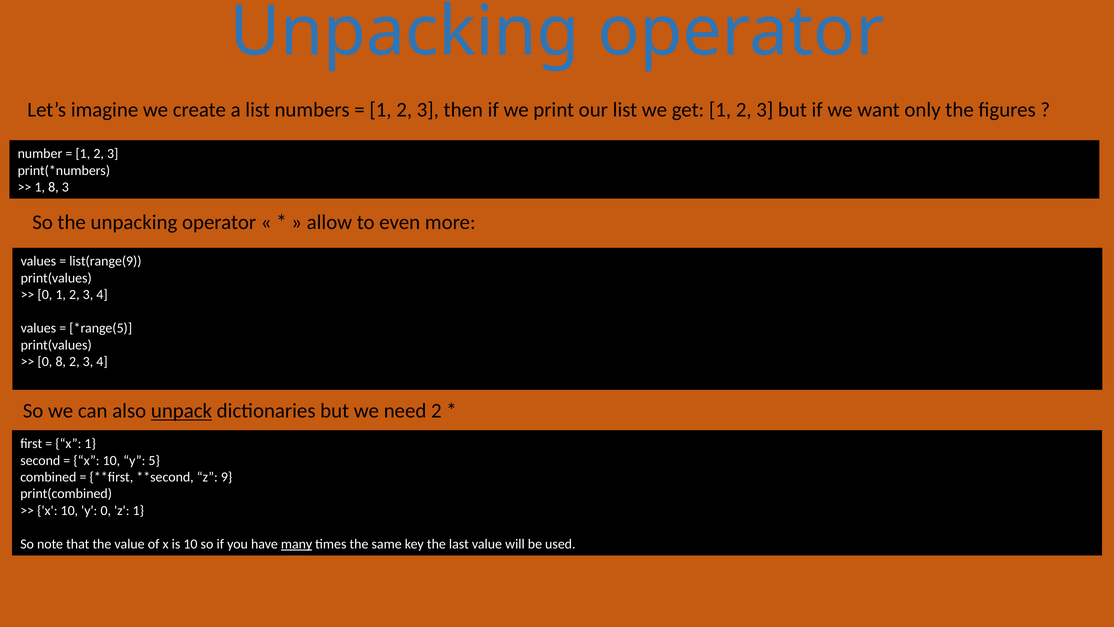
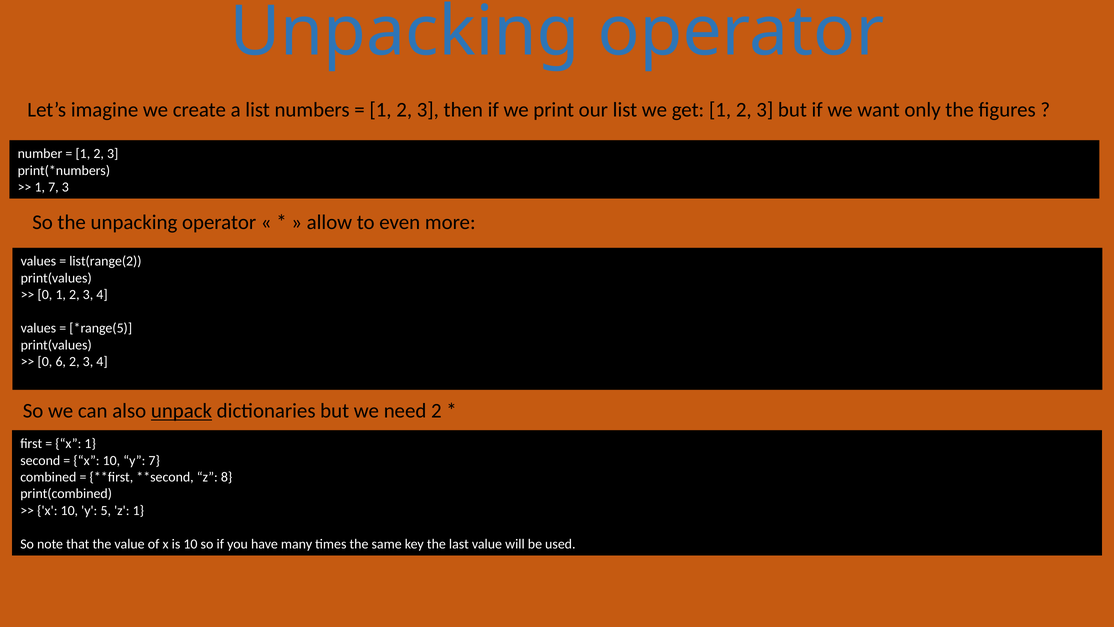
1 8: 8 -> 7
list(range(9: list(range(9 -> list(range(2
0 8: 8 -> 6
y 5: 5 -> 7
9: 9 -> 8
y 0: 0 -> 5
many underline: present -> none
